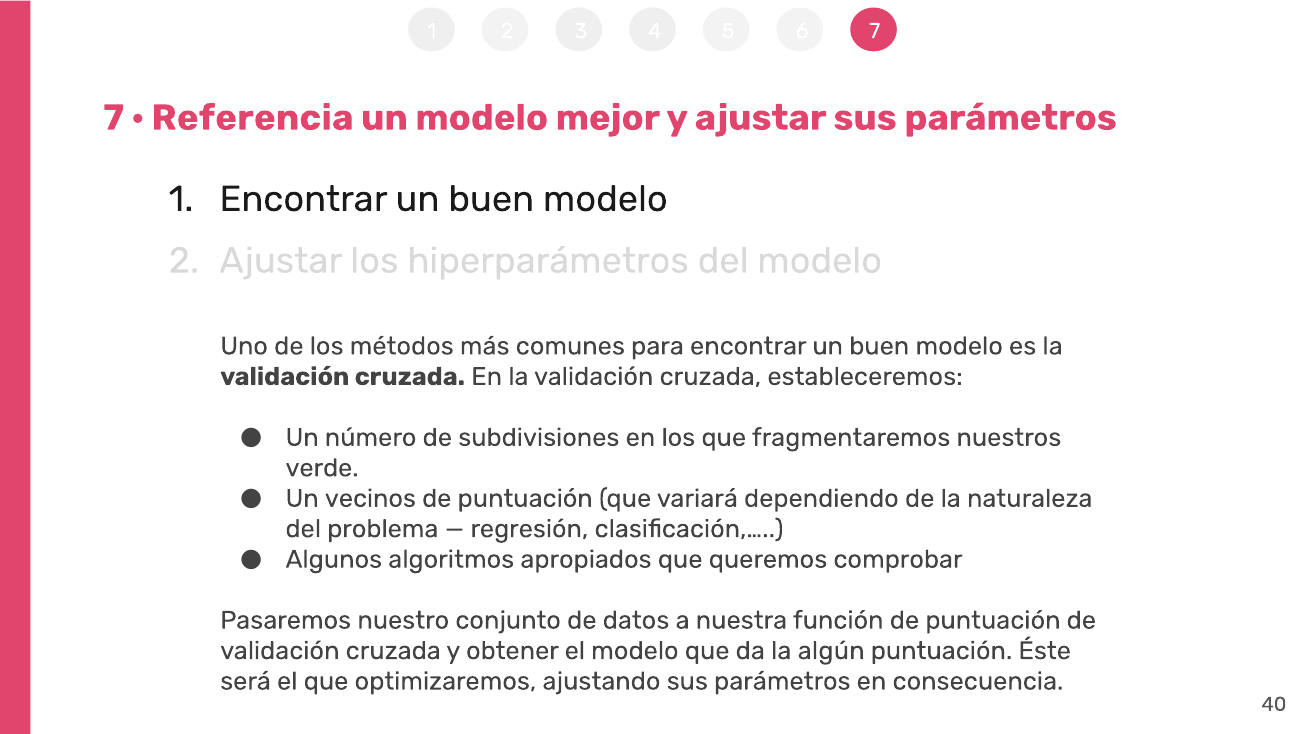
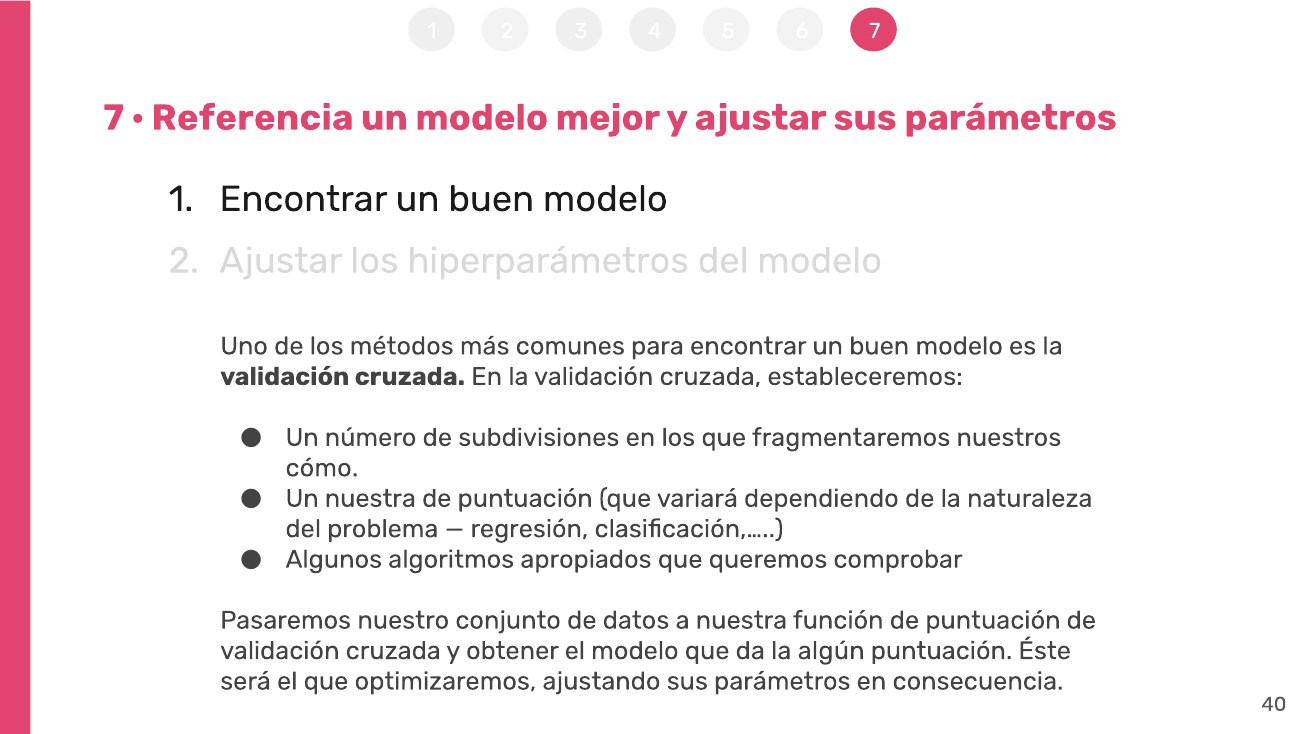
verde: verde -> cómo
Un vecinos: vecinos -> nuestra
